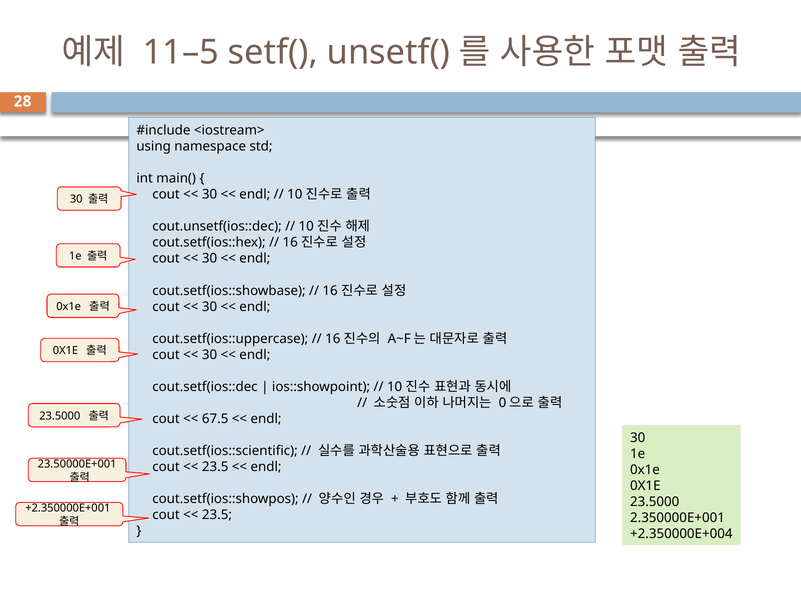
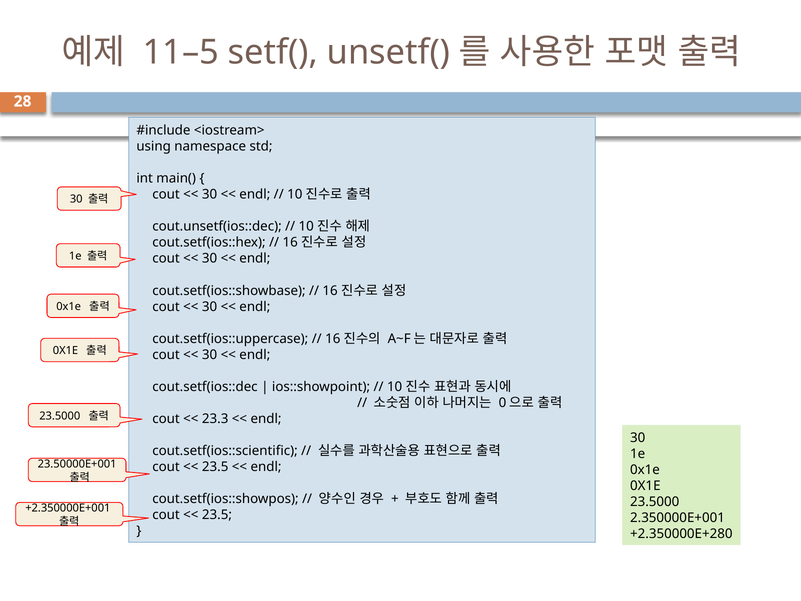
67.5: 67.5 -> 23.3
+2.350000E+004: +2.350000E+004 -> +2.350000E+280
